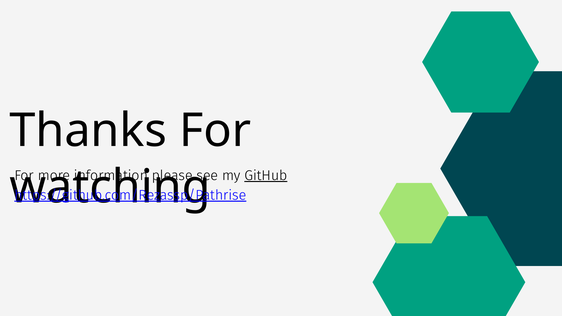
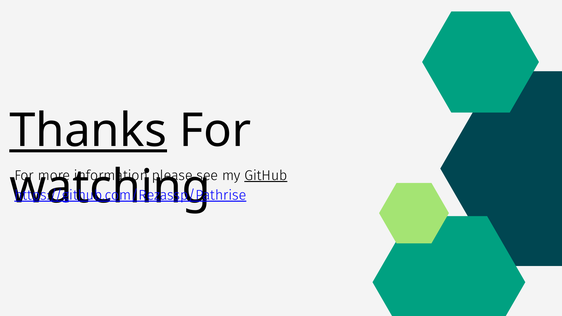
Thanks underline: none -> present
